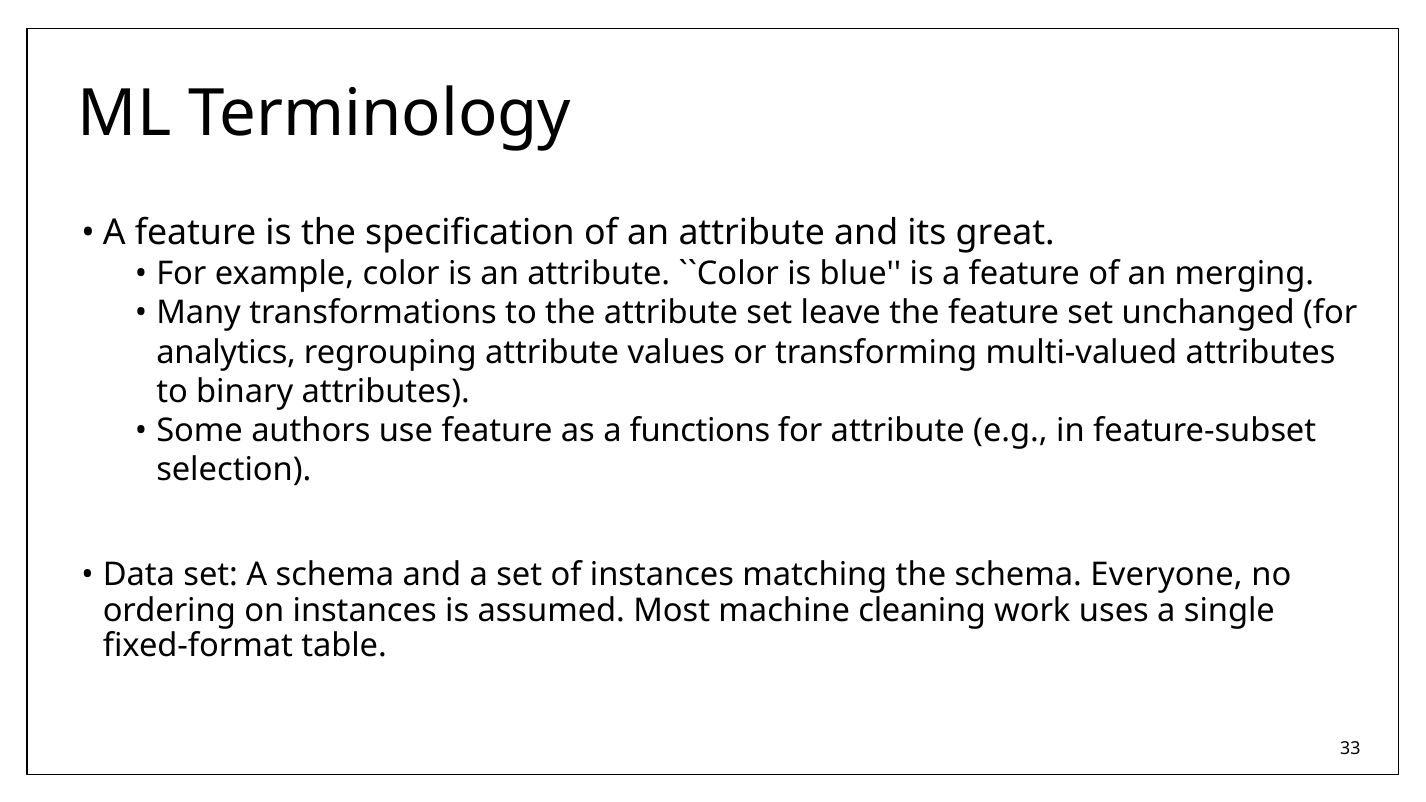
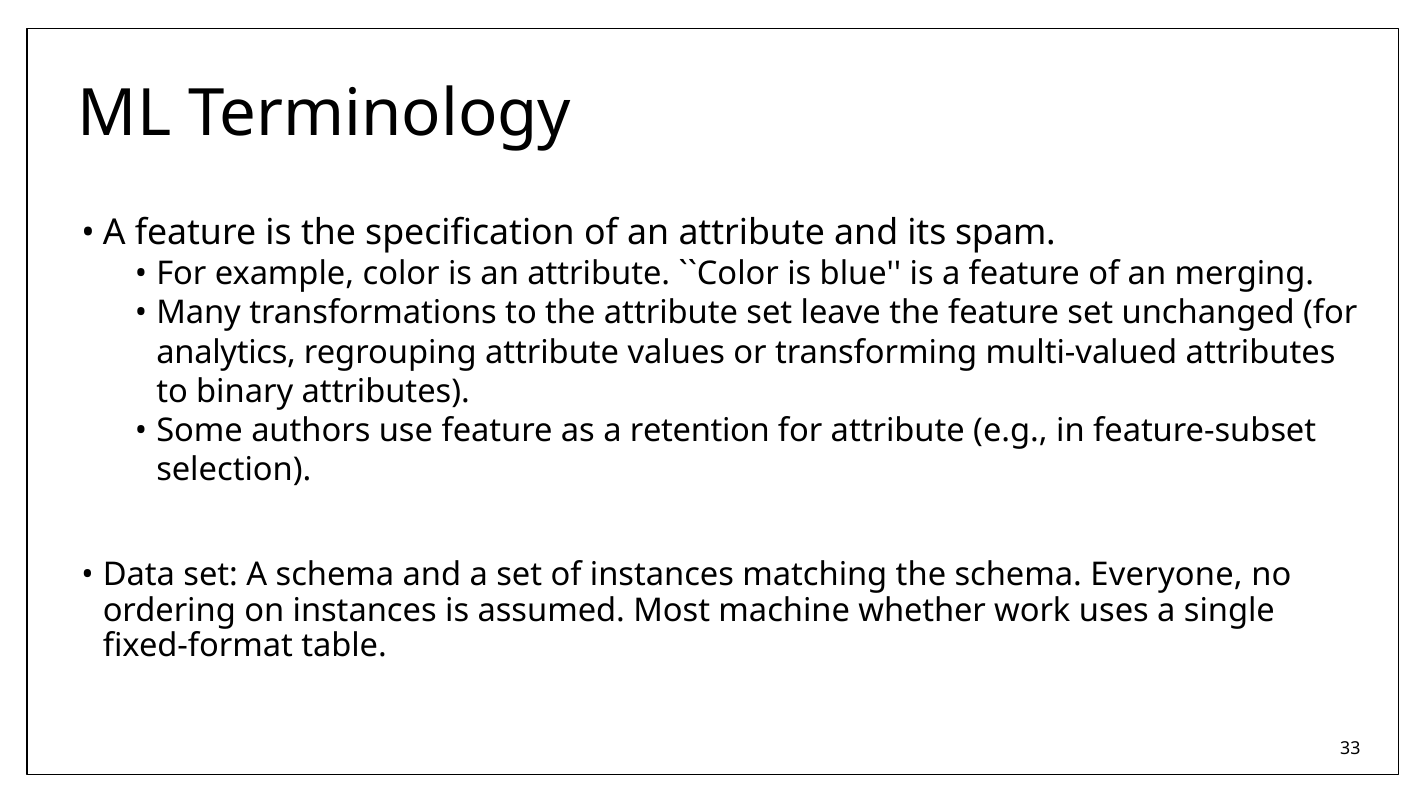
great: great -> spam
functions: functions -> retention
cleaning: cleaning -> whether
